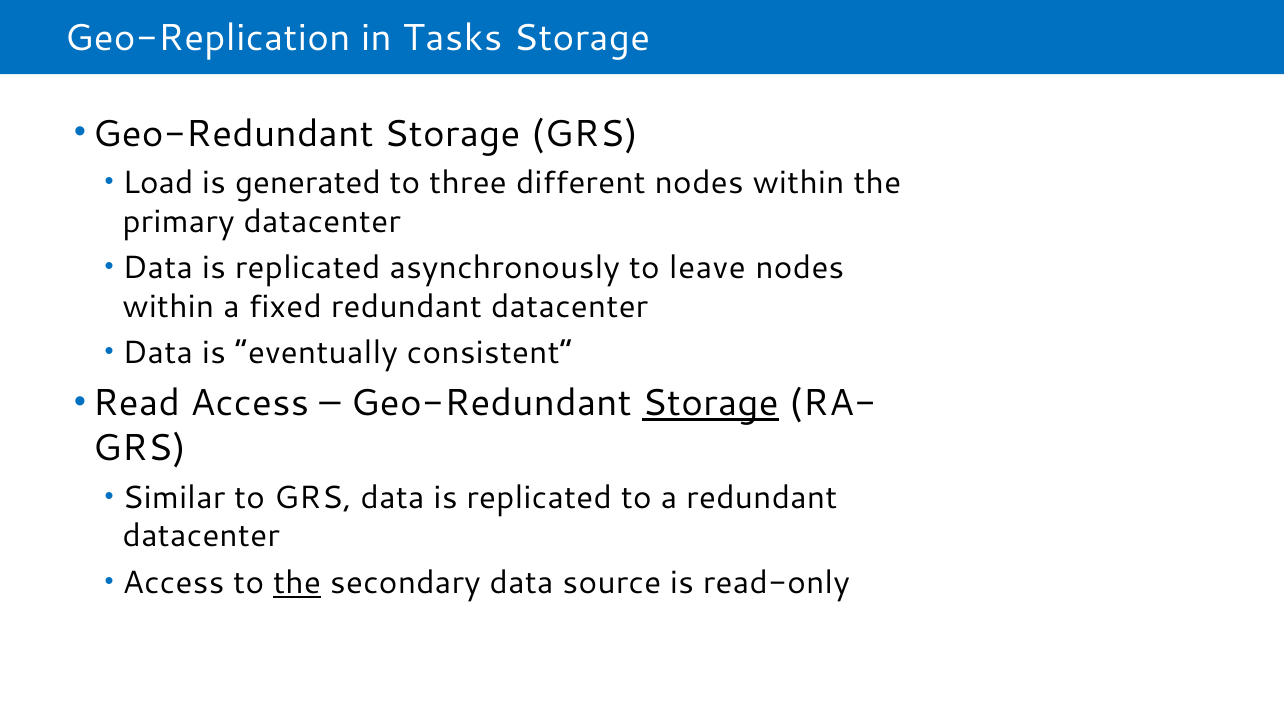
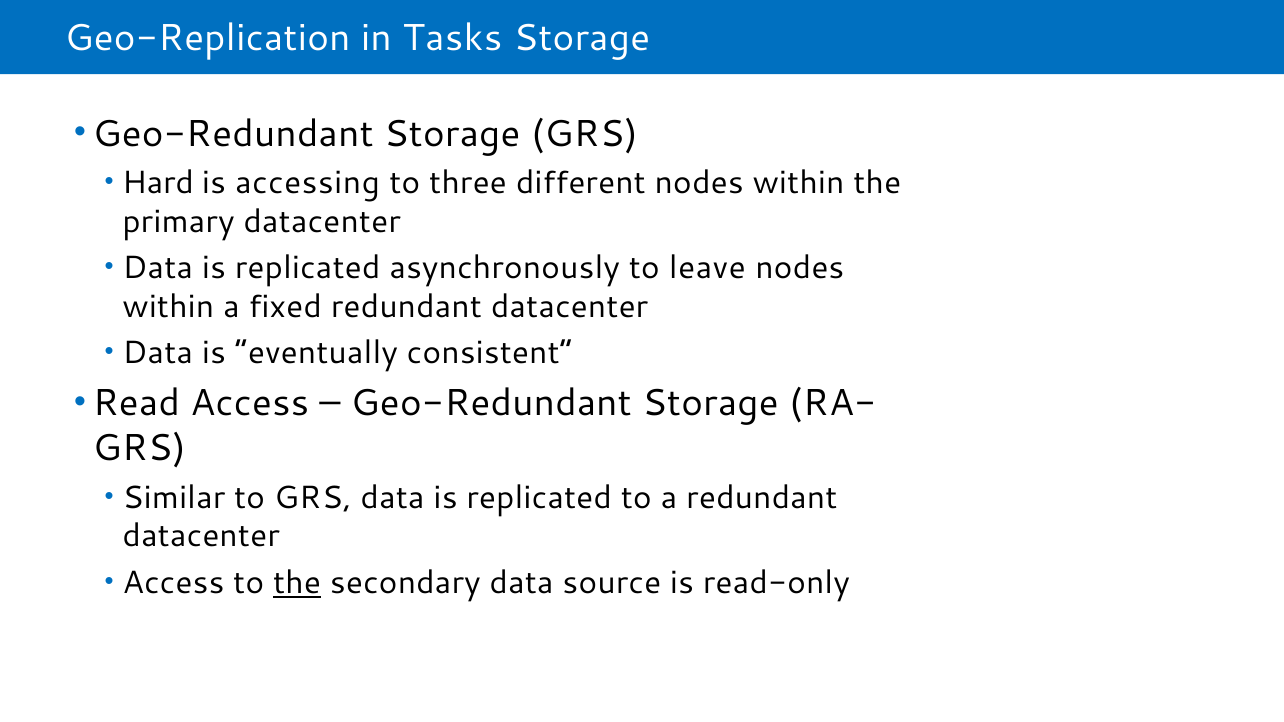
Load: Load -> Hard
generated: generated -> accessing
Storage at (710, 404) underline: present -> none
